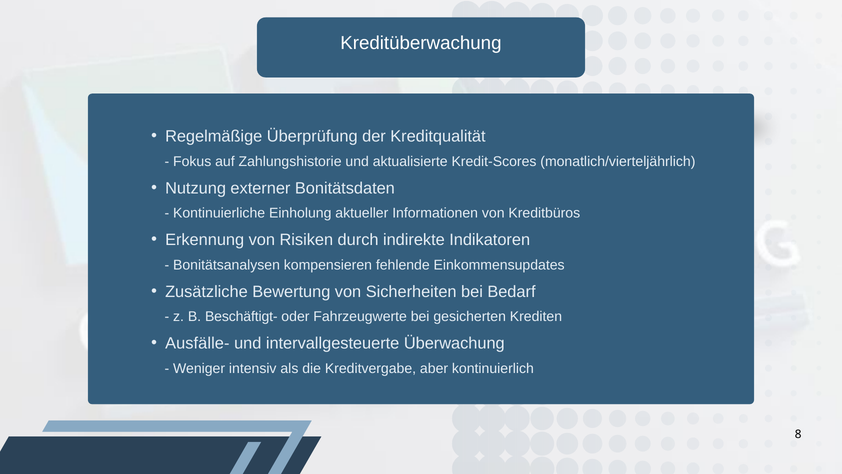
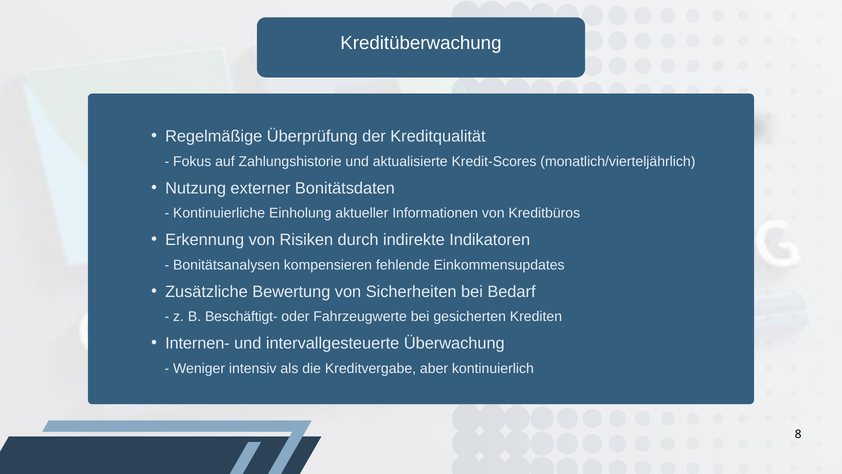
Ausfälle-: Ausfälle- -> Internen-
